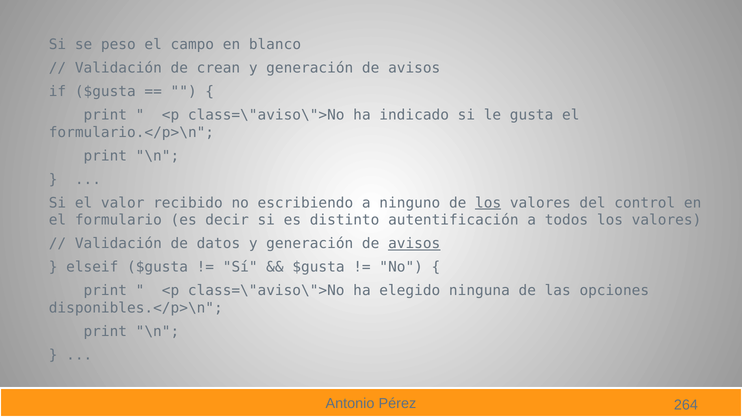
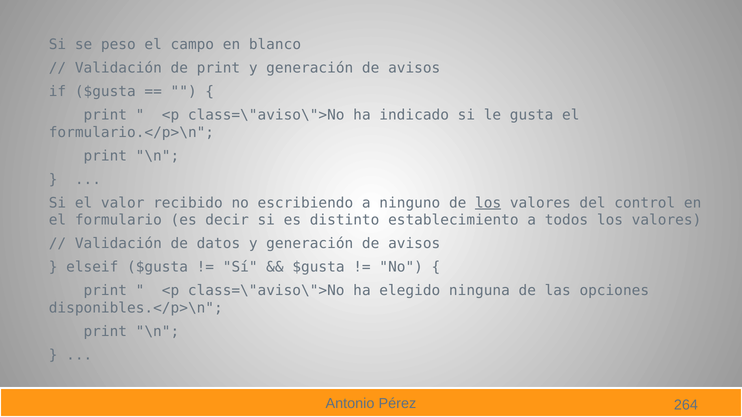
de crean: crean -> print
autentificación: autentificación -> establecimiento
avisos at (414, 244) underline: present -> none
